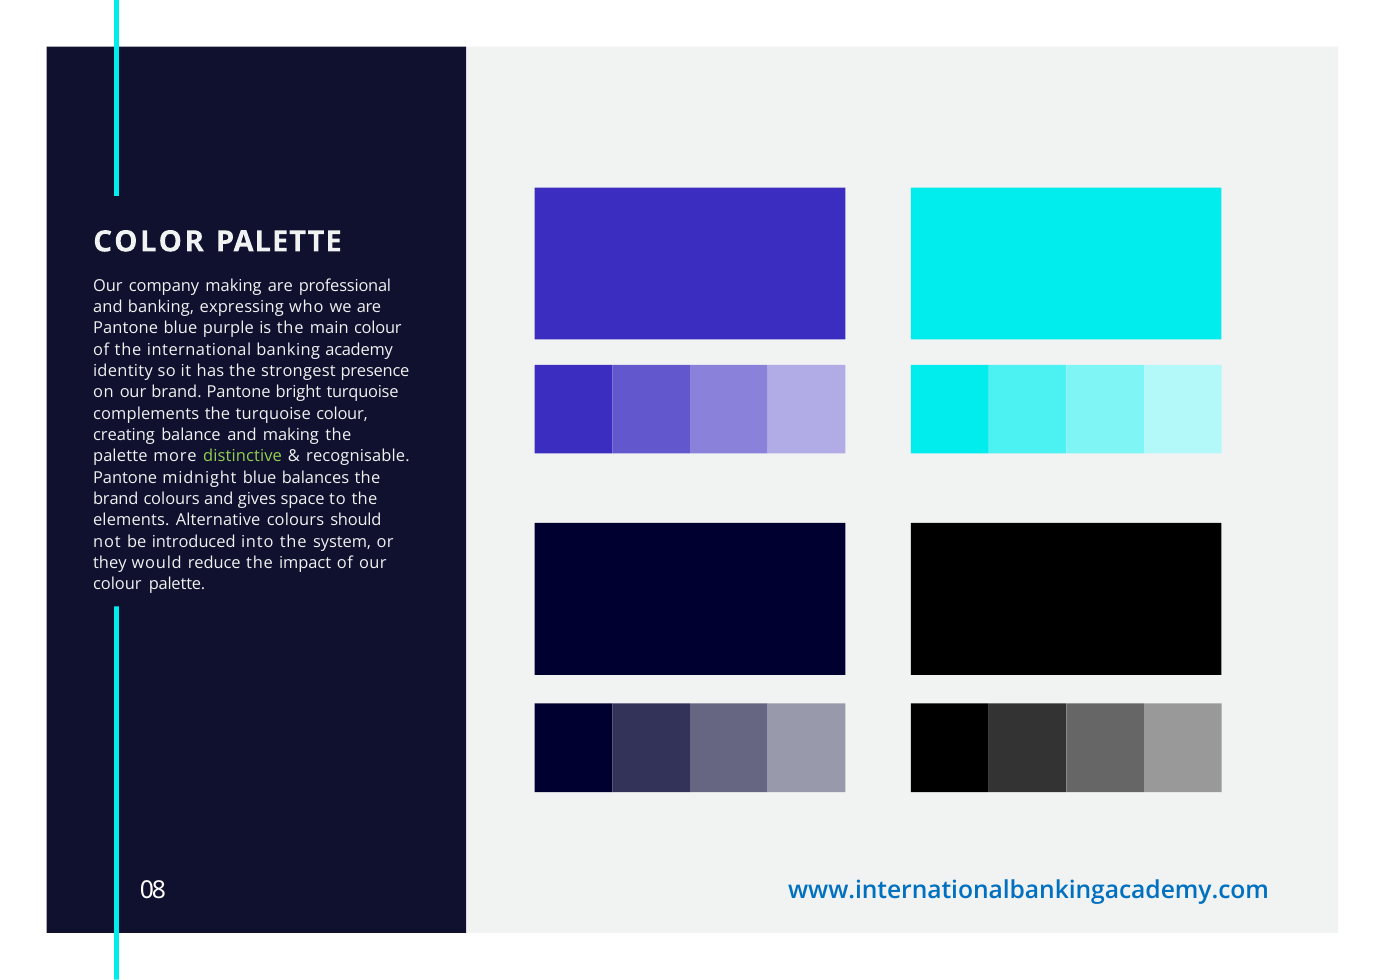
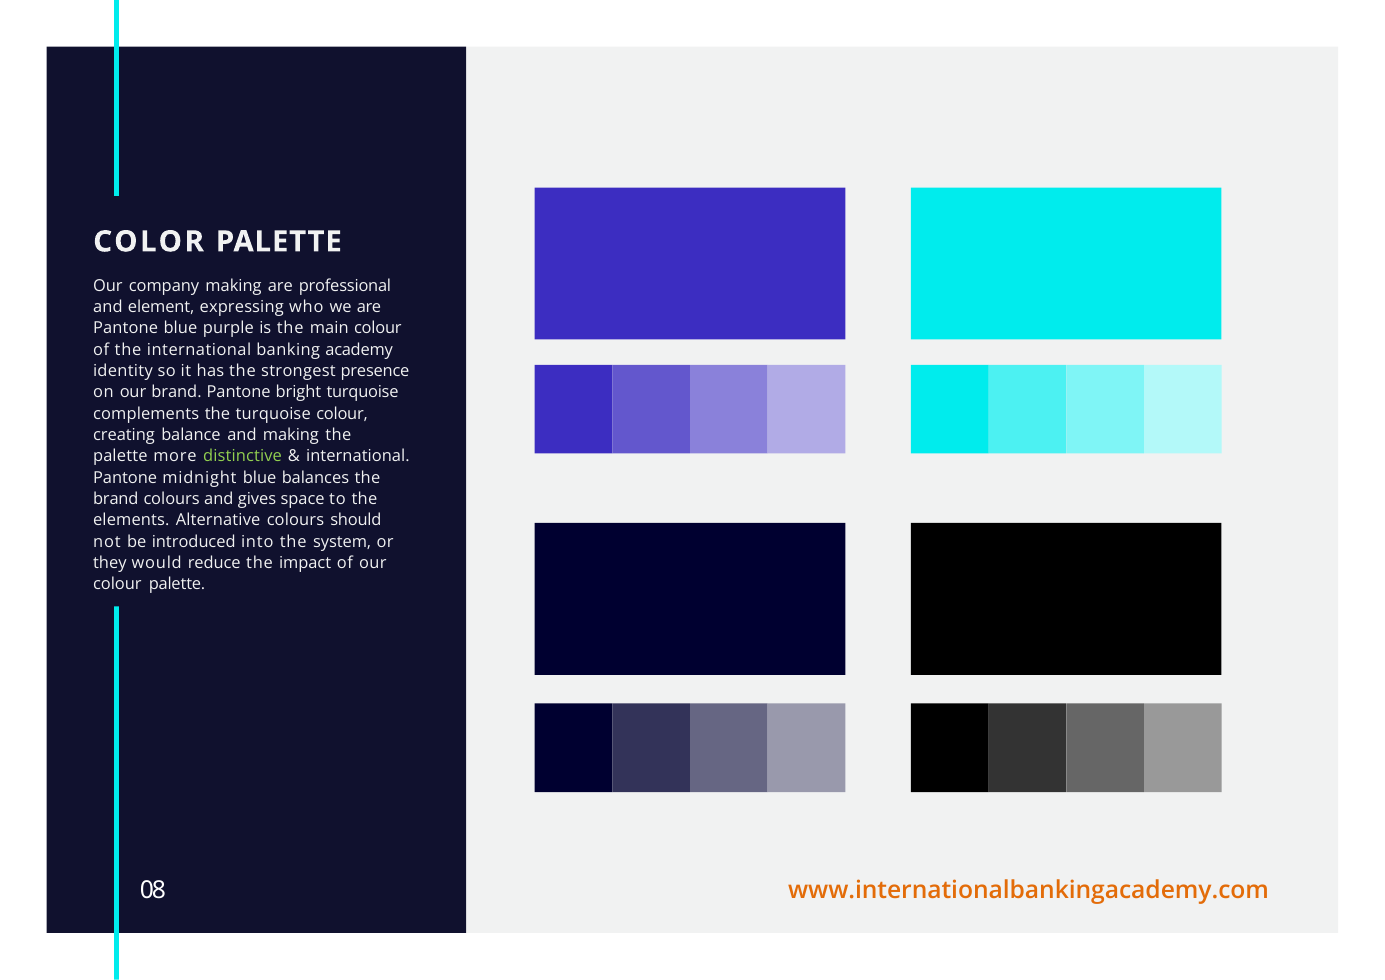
and banking: banking -> element
recognisable at (358, 456): recognisable -> international
www.internationalbankingacademy.com colour: blue -> orange
